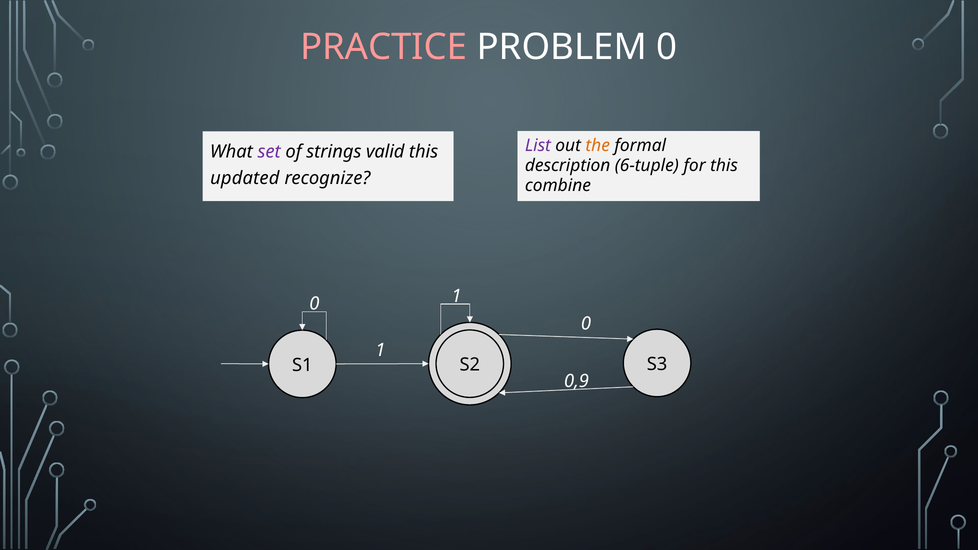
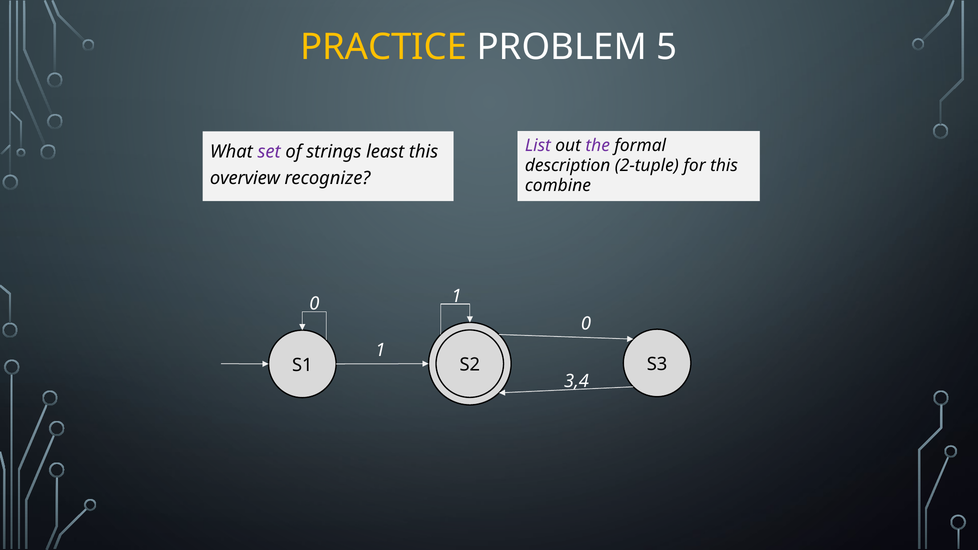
PRACTICE colour: pink -> yellow
PROBLEM 0: 0 -> 5
the colour: orange -> purple
valid: valid -> least
6-tuple: 6-tuple -> 2-tuple
updated: updated -> overview
0,9: 0,9 -> 3,4
